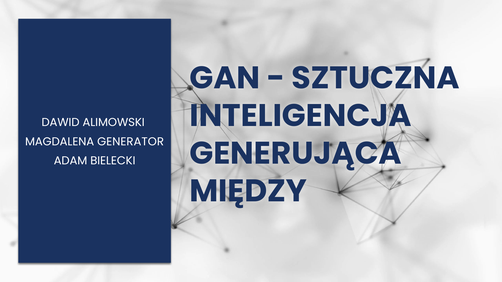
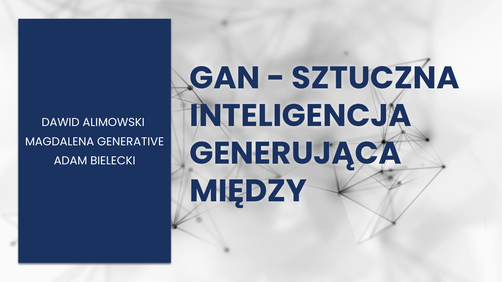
GENERATOR: GENERATOR -> GENERATIVE
